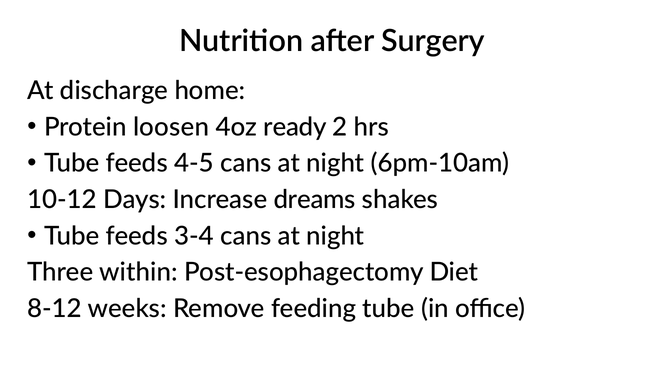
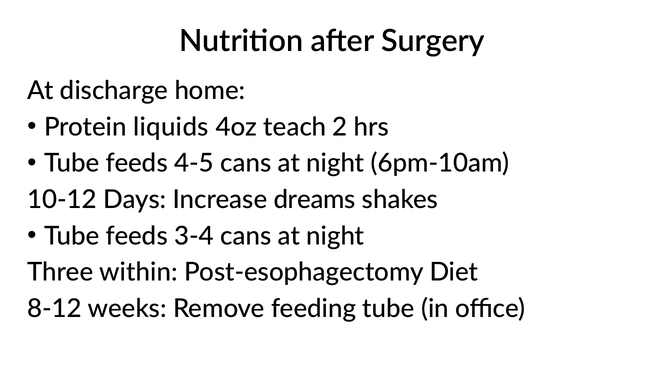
loosen: loosen -> liquids
ready: ready -> teach
